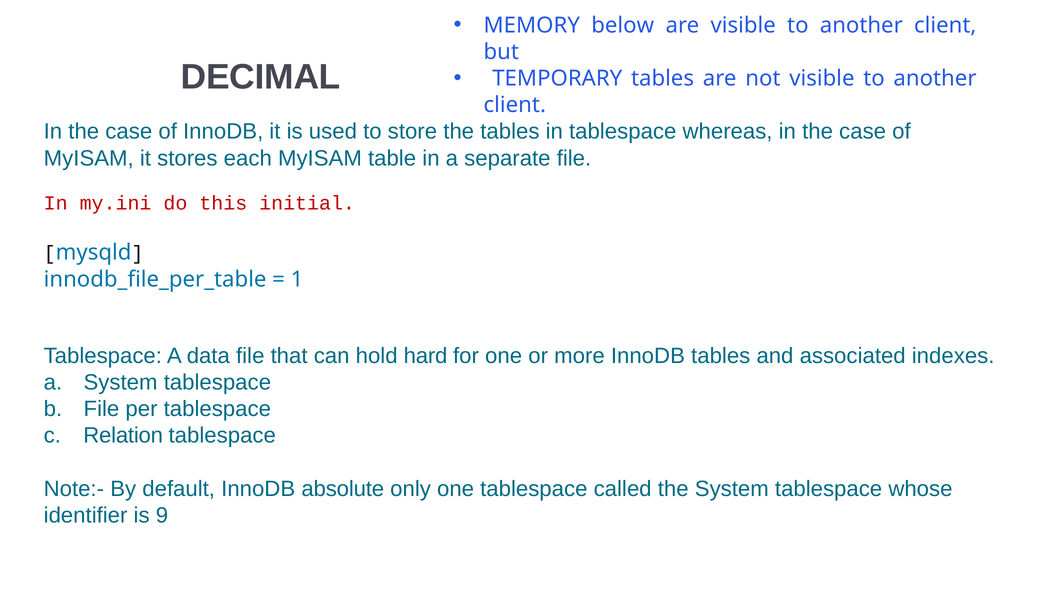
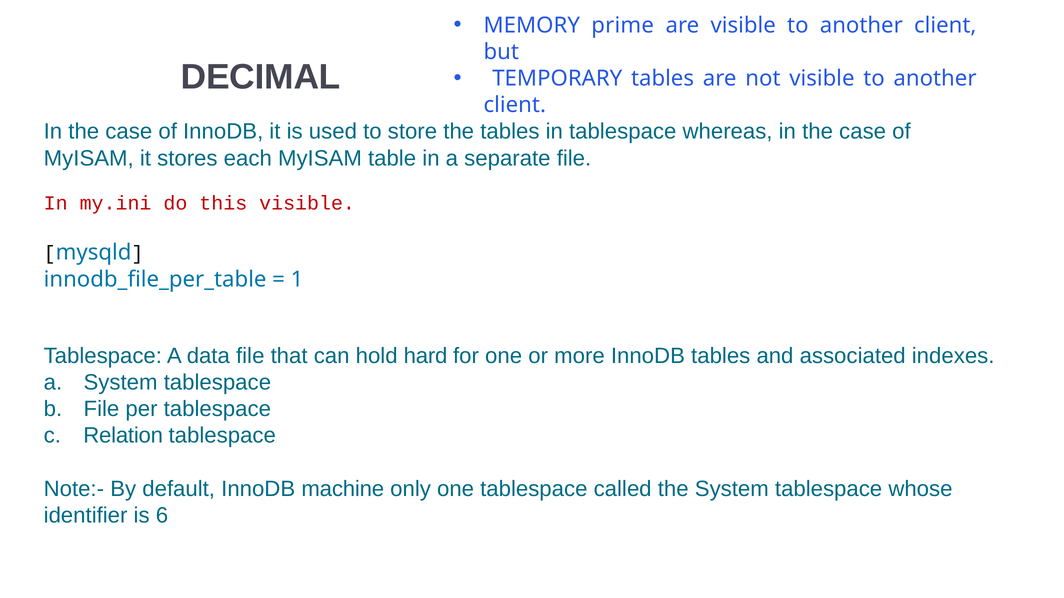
below: below -> prime
this initial: initial -> visible
absolute: absolute -> machine
9: 9 -> 6
